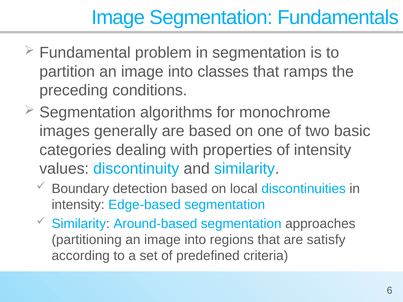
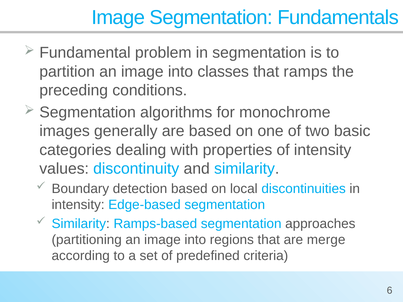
Around-based: Around-based -> Ramps-based
satisfy: satisfy -> merge
